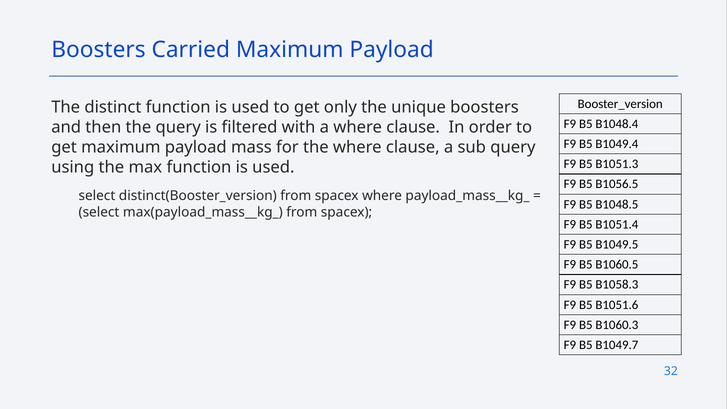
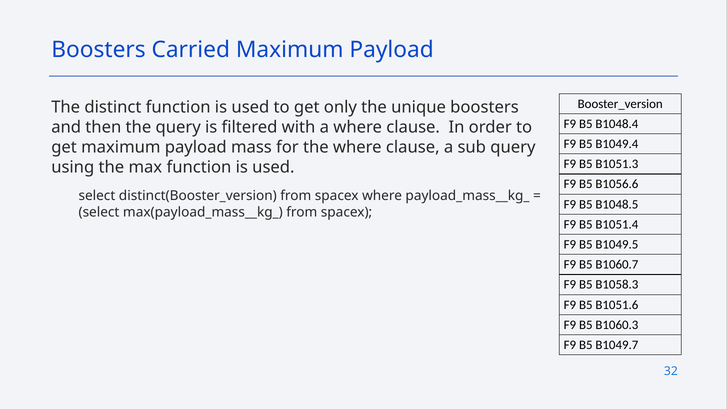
B1056.5: B1056.5 -> B1056.6
B1060.5: B1060.5 -> B1060.7
